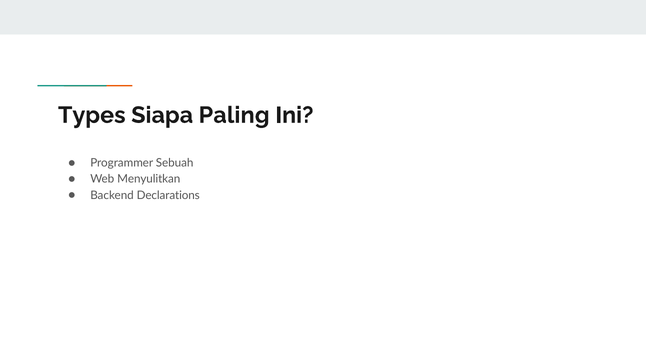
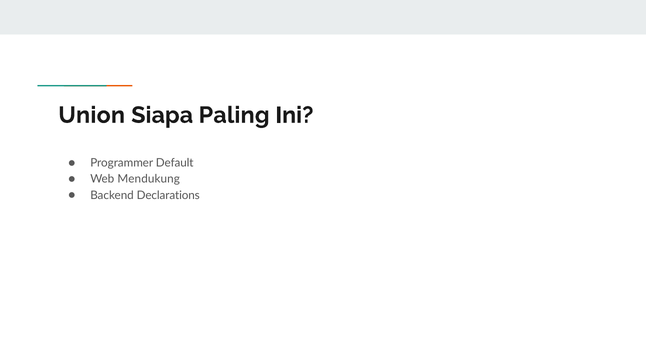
Types: Types -> Union
Sebuah: Sebuah -> Default
Menyulitkan: Menyulitkan -> Mendukung
